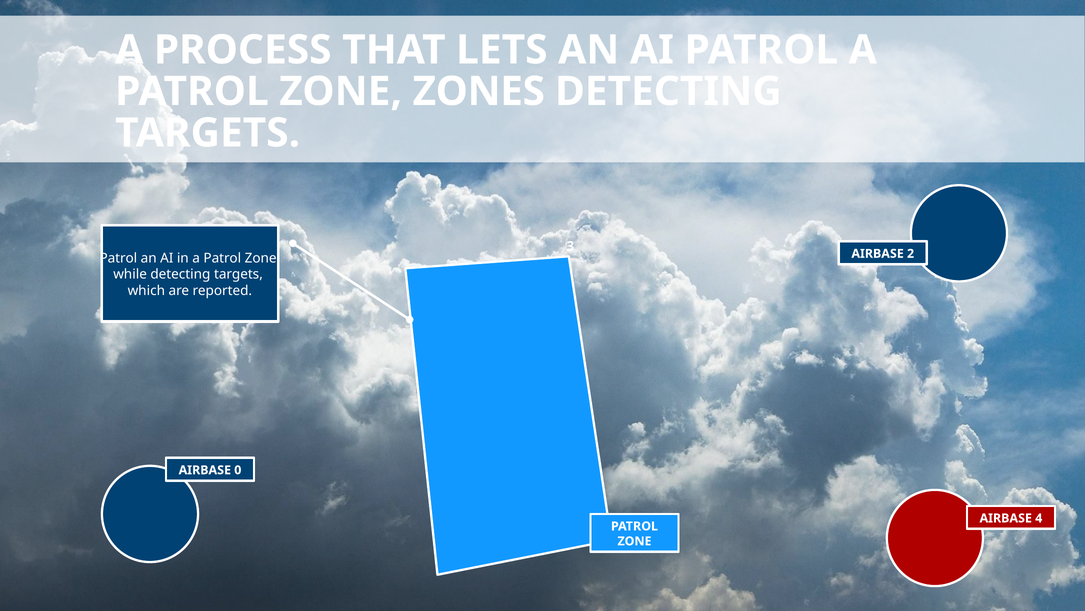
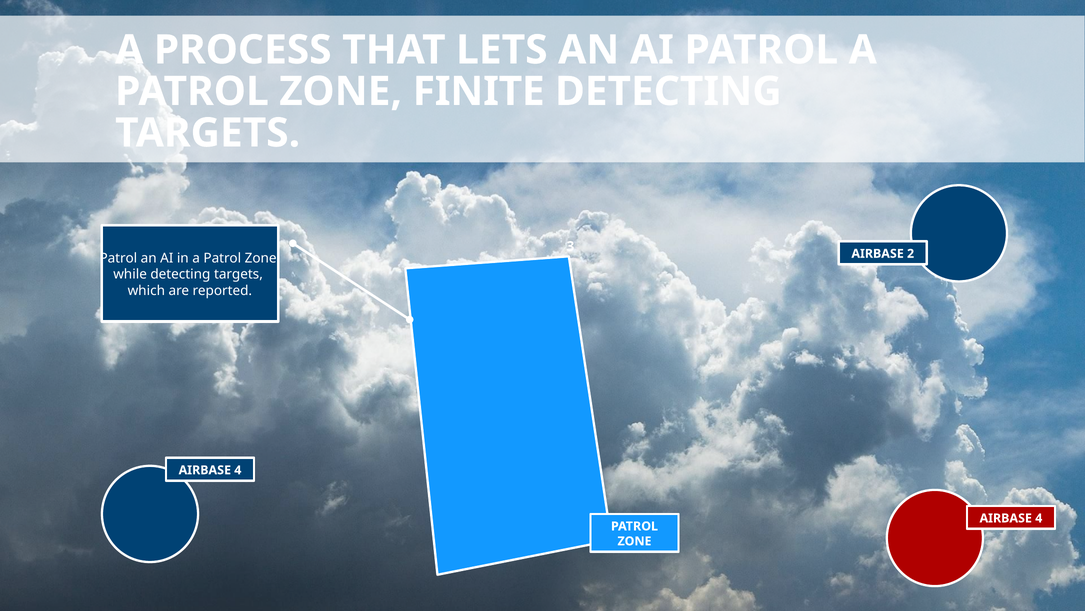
ZONES: ZONES -> FINITE
0 at (238, 470): 0 -> 4
